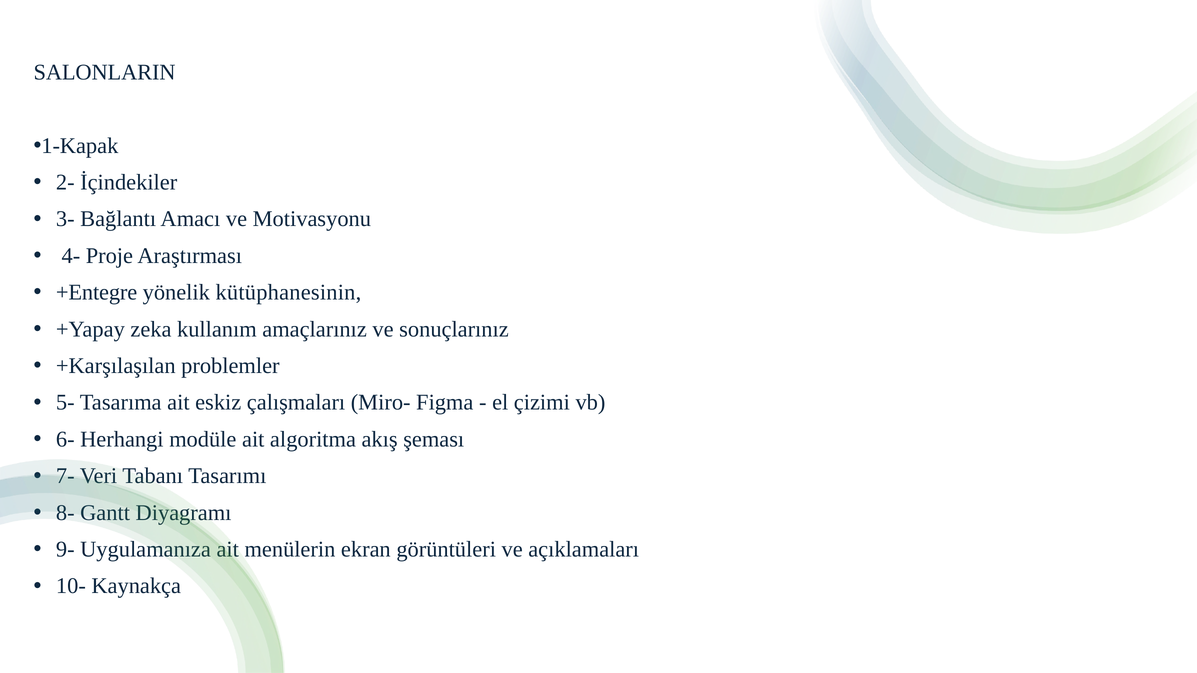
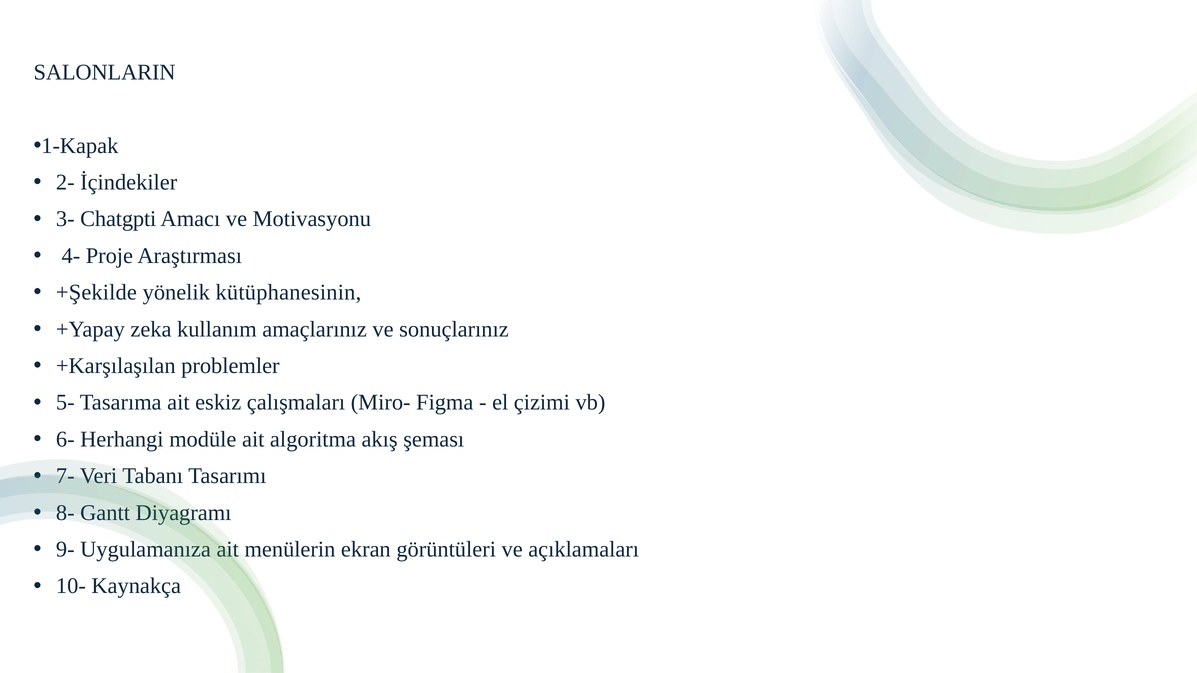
Bağlantı: Bağlantı -> Chatgpti
+Entegre: +Entegre -> +Şekilde
